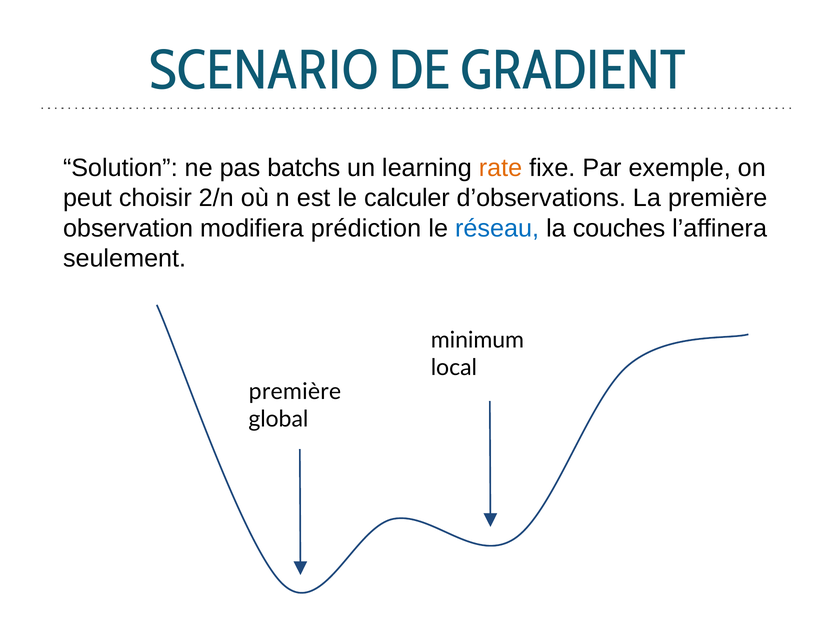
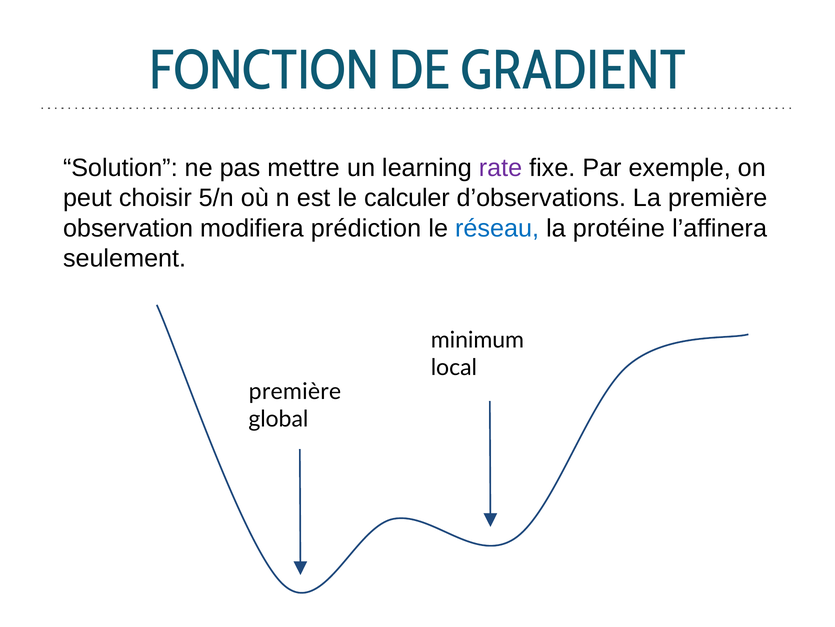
SCENARIO: SCENARIO -> FONCTION
batchs: batchs -> mettre
rate colour: orange -> purple
2/n: 2/n -> 5/n
couches: couches -> protéine
